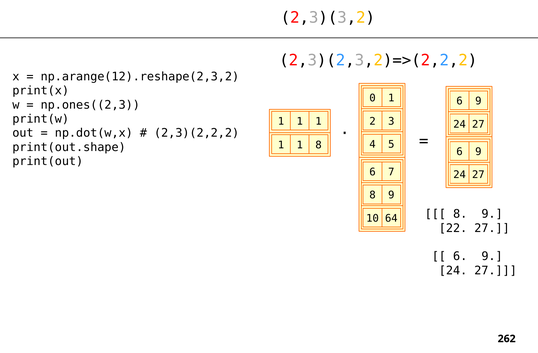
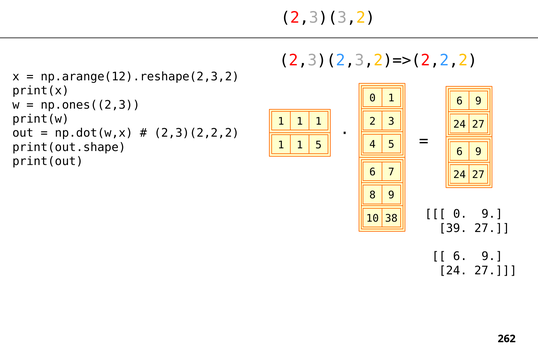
1 8: 8 -> 5
8 at (460, 214): 8 -> 0
64: 64 -> 38
22: 22 -> 39
